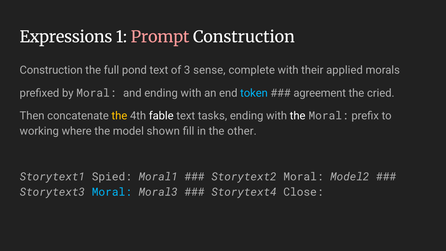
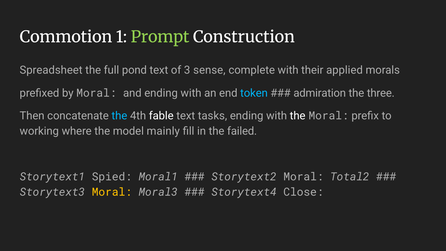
Expressions: Expressions -> Commotion
Prompt colour: pink -> light green
Construction at (51, 70): Construction -> Spreadsheet
agreement: agreement -> admiration
cried: cried -> three
the at (119, 116) colour: yellow -> light blue
shown: shown -> mainly
other: other -> failed
Model2: Model2 -> Total2
Moral at (112, 192) colour: light blue -> yellow
